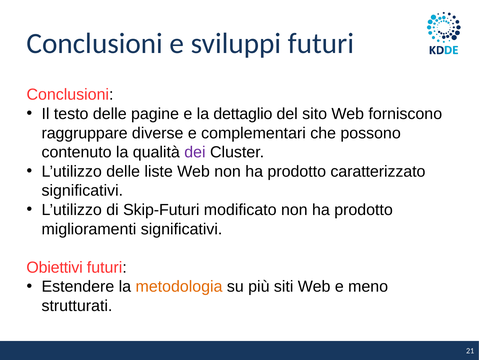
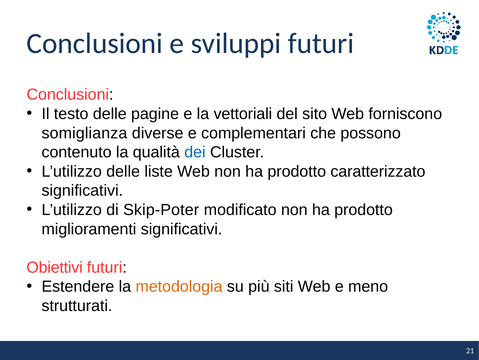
dettaglio: dettaglio -> vettoriali
raggruppare: raggruppare -> somiglianza
dei colour: purple -> blue
Skip-Futuri: Skip-Futuri -> Skip-Poter
